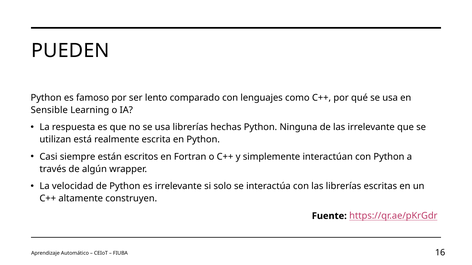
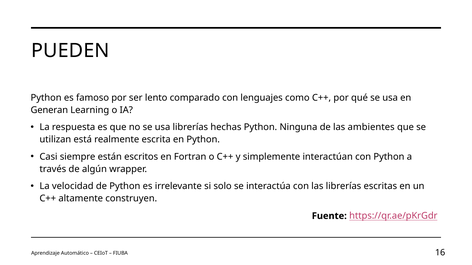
Sensible: Sensible -> Generan
las irrelevante: irrelevante -> ambientes
